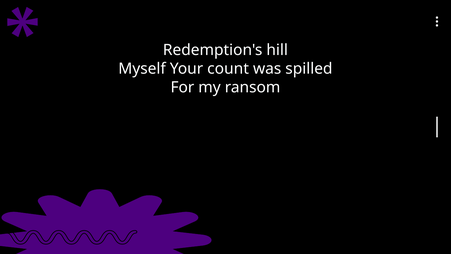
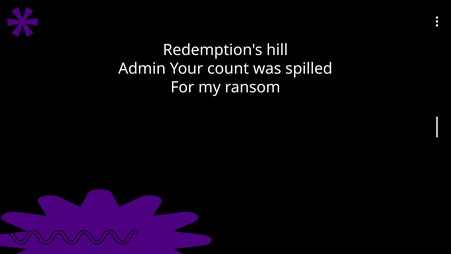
Myself: Myself -> Admin
